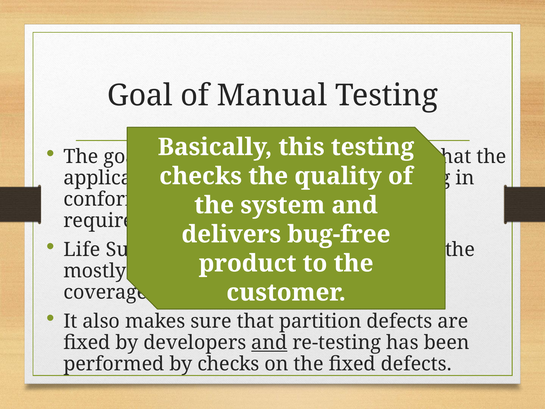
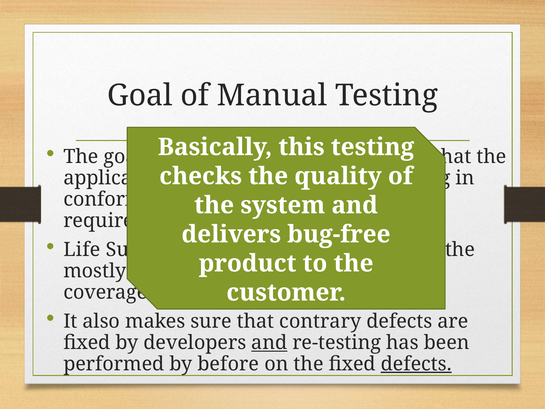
partition: partition -> contrary
by checks: checks -> before
defects at (416, 364) underline: none -> present
